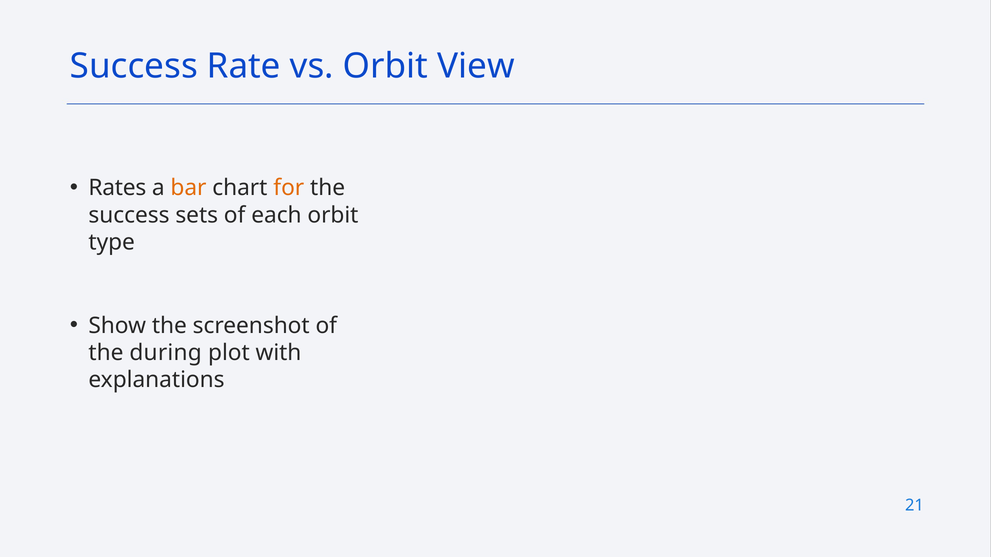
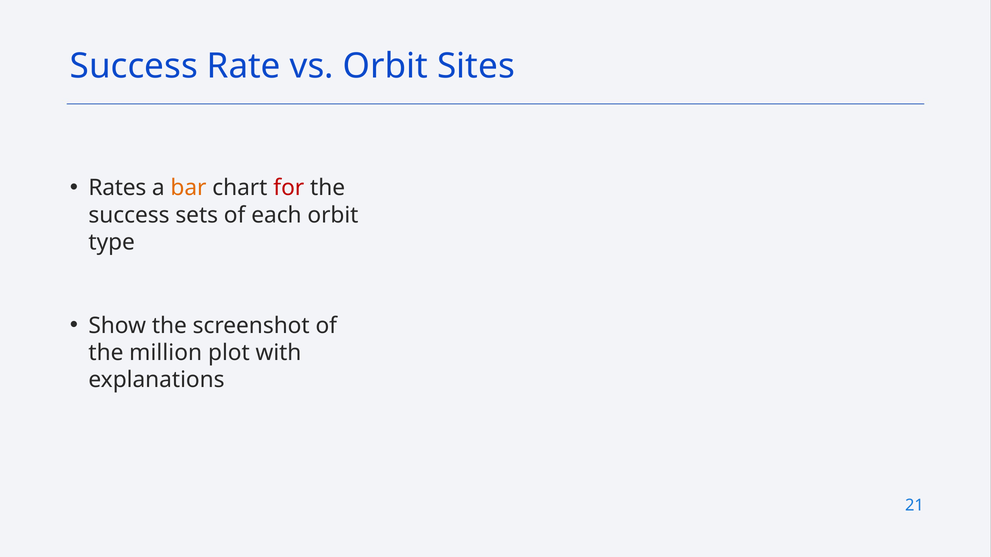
View: View -> Sites
for colour: orange -> red
during: during -> million
